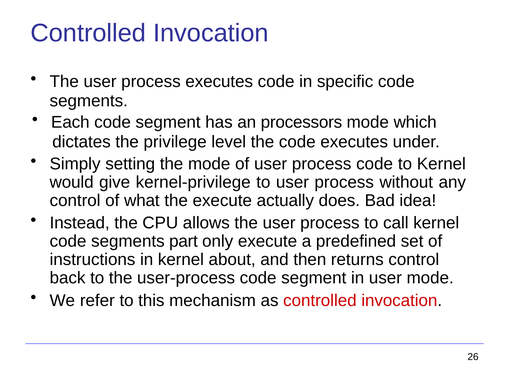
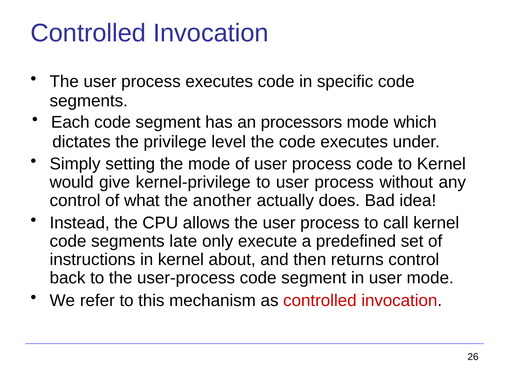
the execute: execute -> another
part: part -> late
